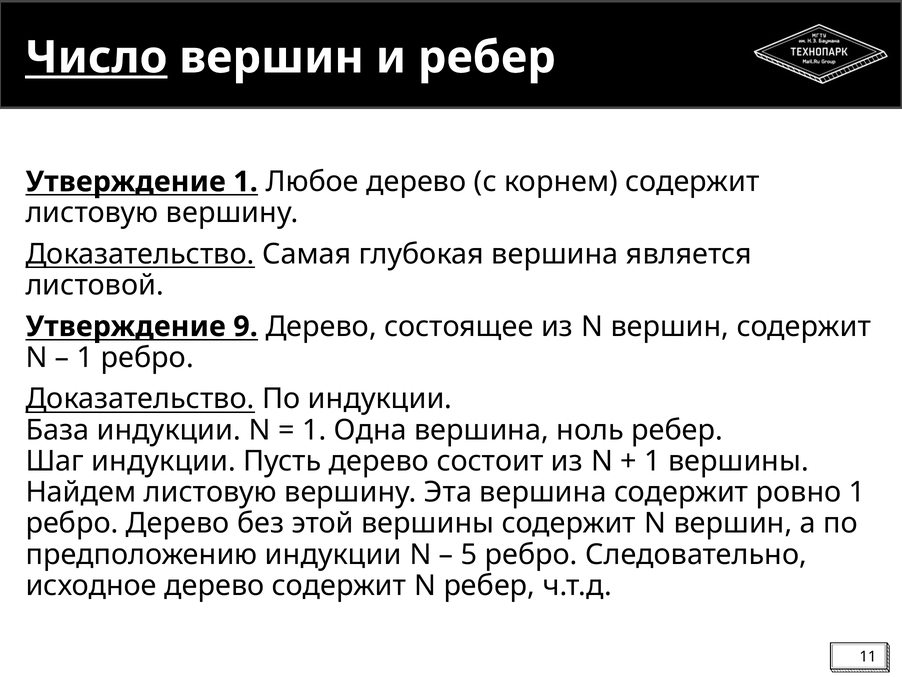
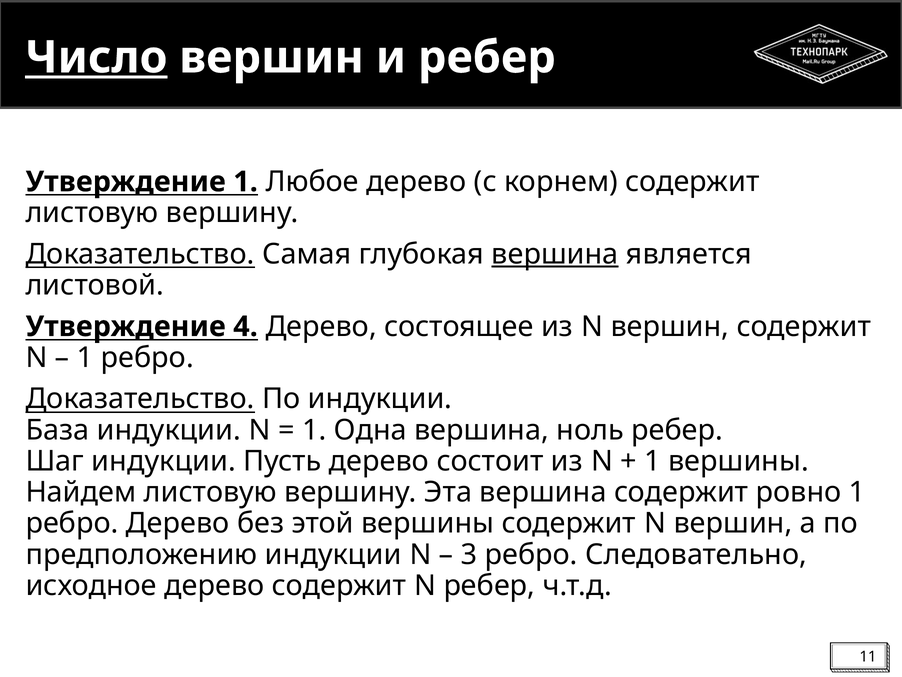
вершина at (555, 254) underline: none -> present
9: 9 -> 4
5: 5 -> 3
